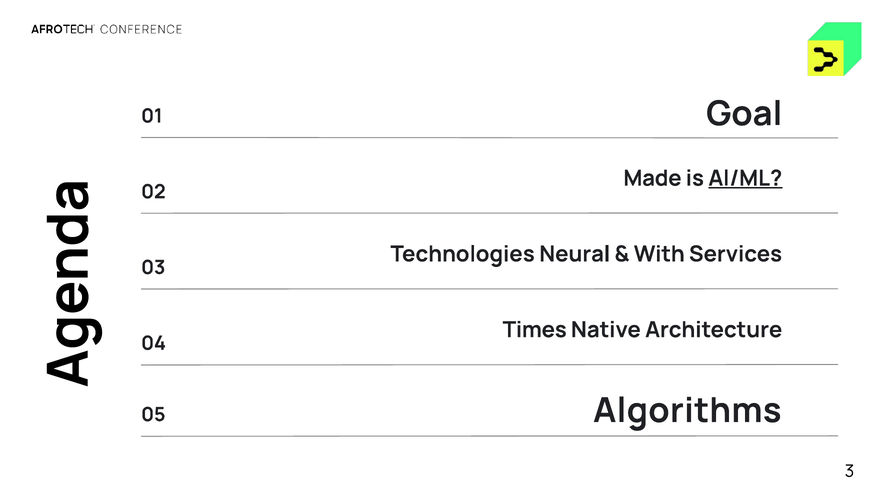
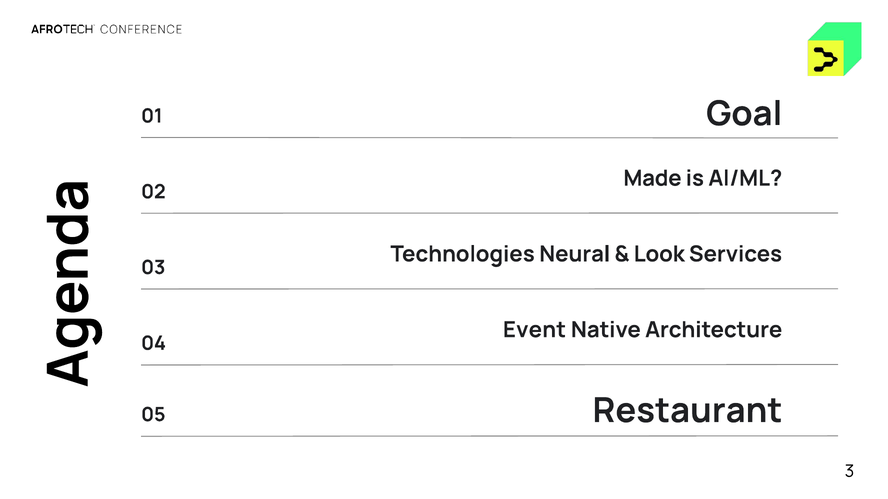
AI/ML underline: present -> none
With: With -> Look
Times: Times -> Event
Algorithms: Algorithms -> Restaurant
